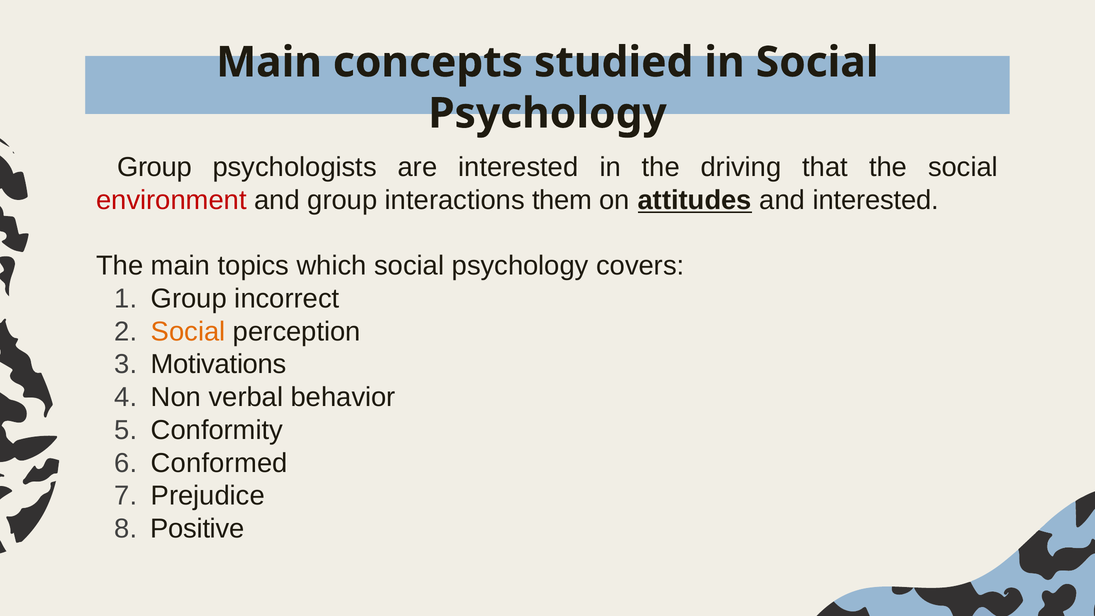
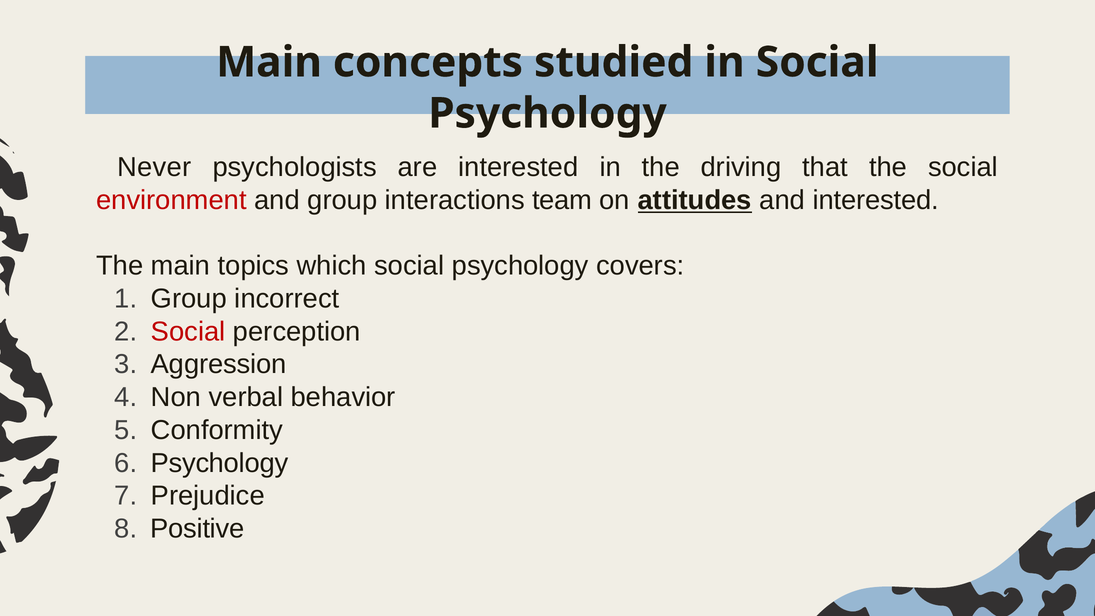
Group at (155, 167): Group -> Never
them: them -> team
Social at (188, 332) colour: orange -> red
Motivations: Motivations -> Aggression
Conformed at (219, 463): Conformed -> Psychology
